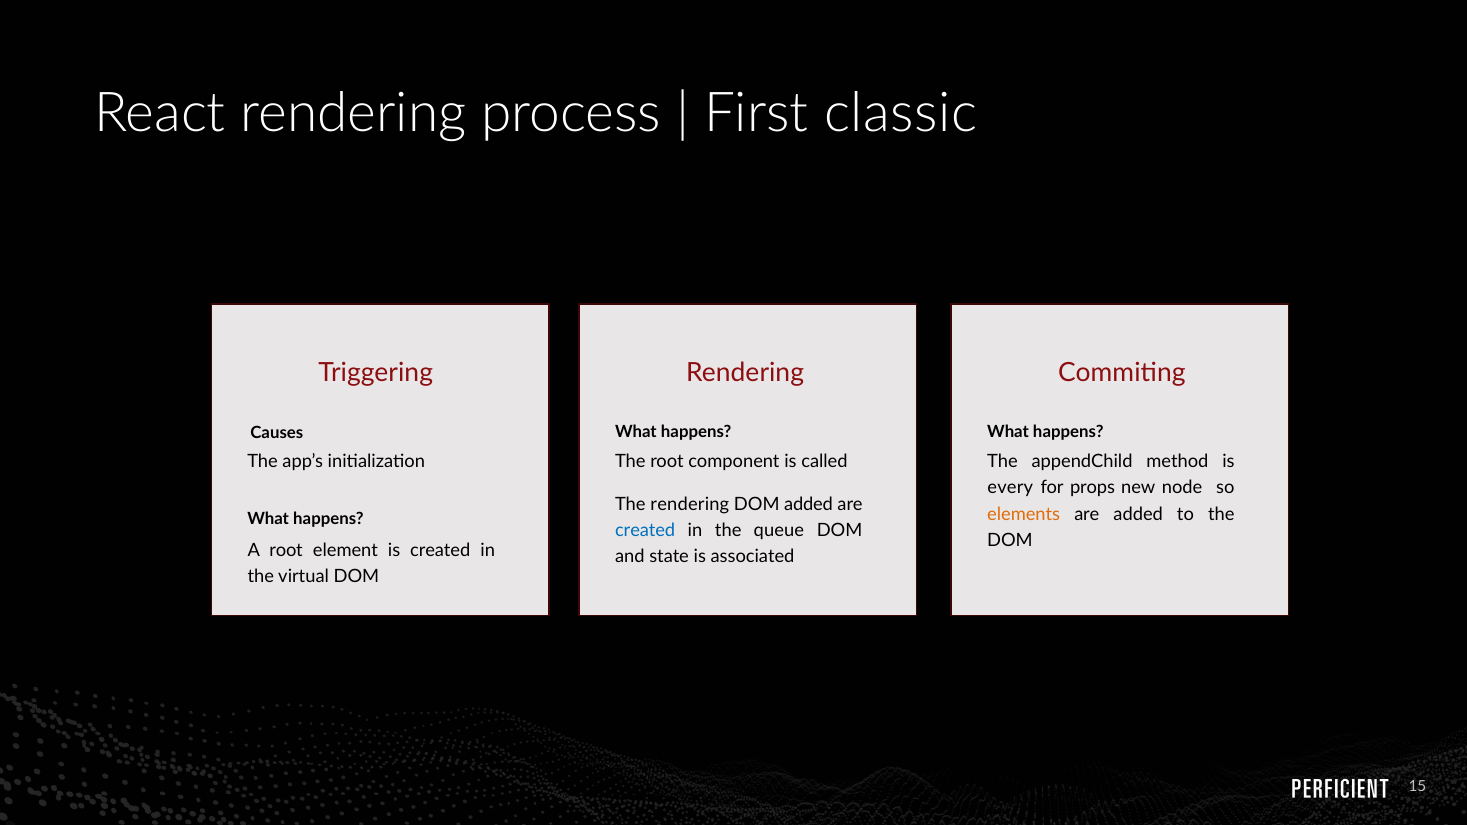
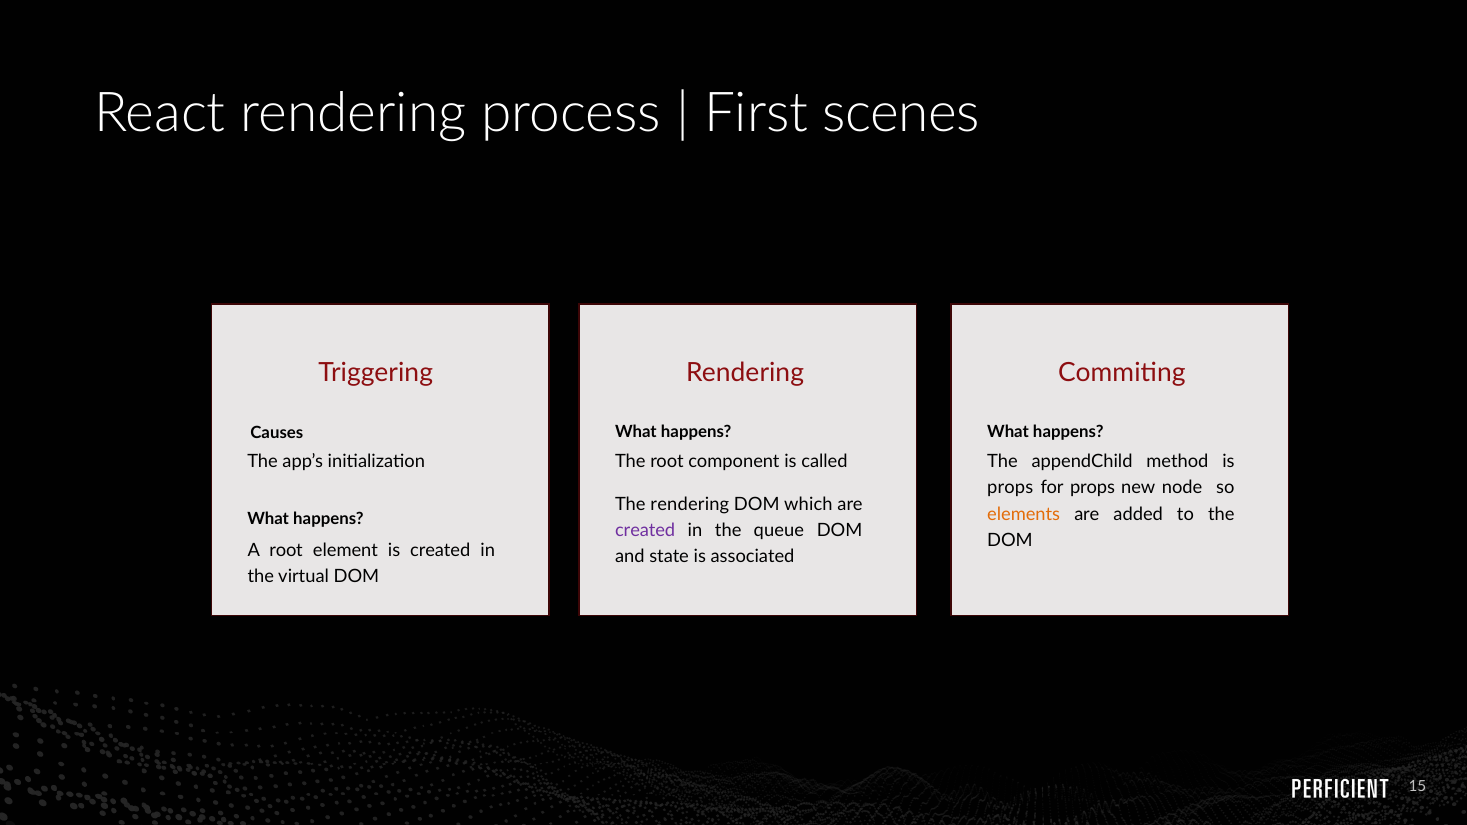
classic: classic -> scenes
every at (1010, 488): every -> props
DOM added: added -> which
created at (645, 530) colour: blue -> purple
